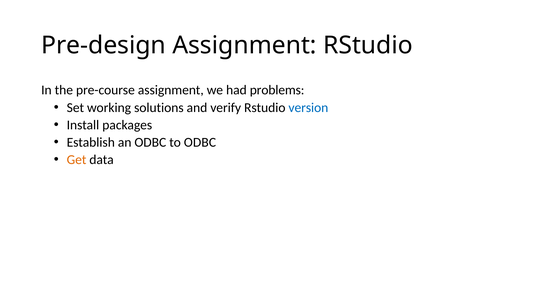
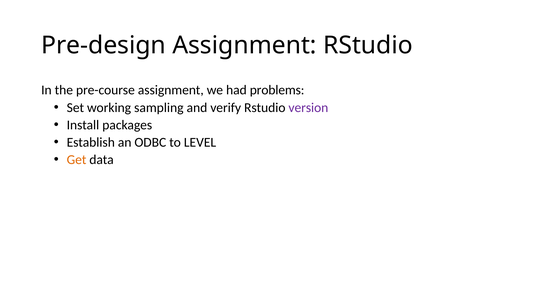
solutions: solutions -> sampling
version colour: blue -> purple
to ODBC: ODBC -> LEVEL
